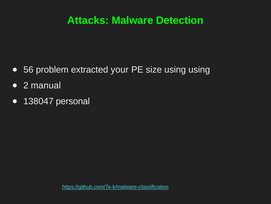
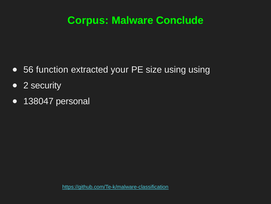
Attacks: Attacks -> Corpus
Detection: Detection -> Conclude
problem: problem -> function
manual: manual -> security
